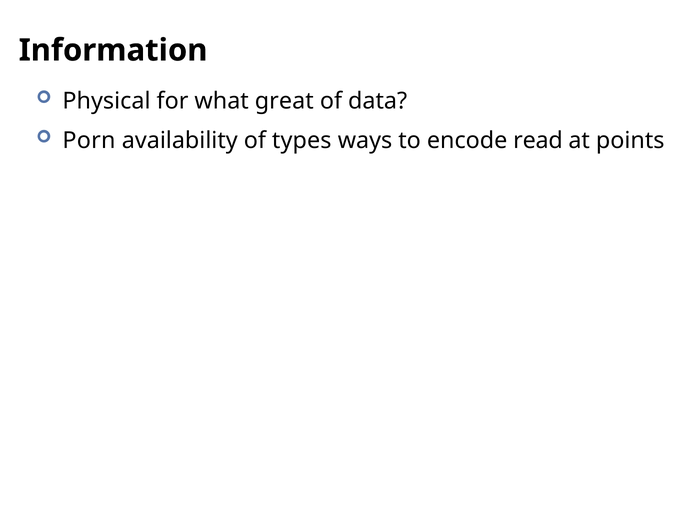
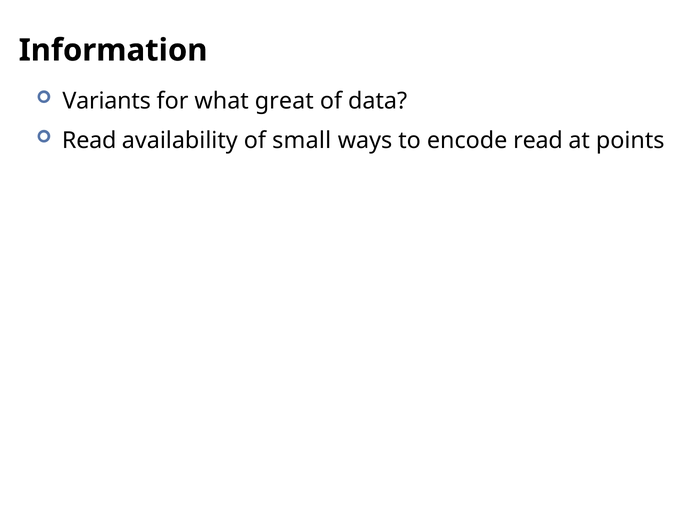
Physical: Physical -> Variants
Porn at (89, 140): Porn -> Read
types: types -> small
